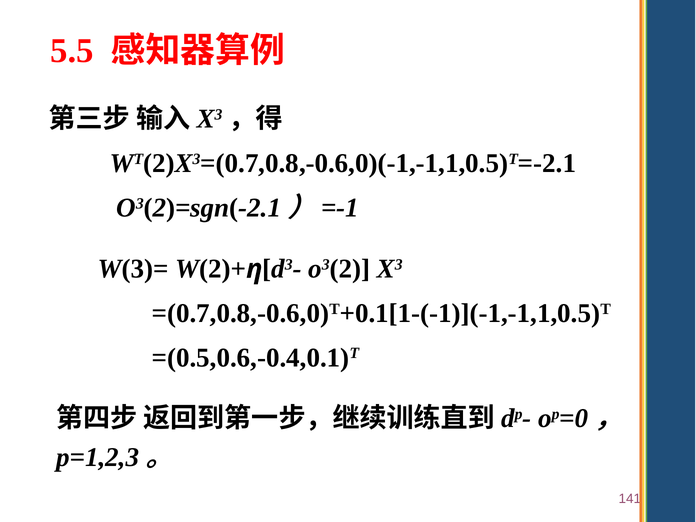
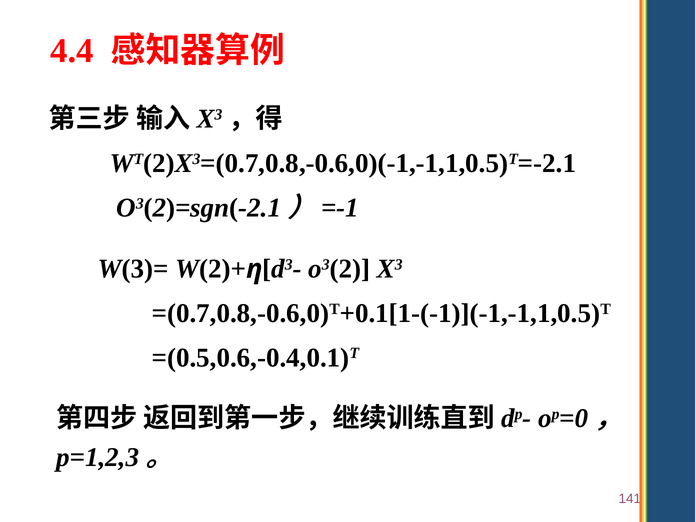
5.5: 5.5 -> 4.4
